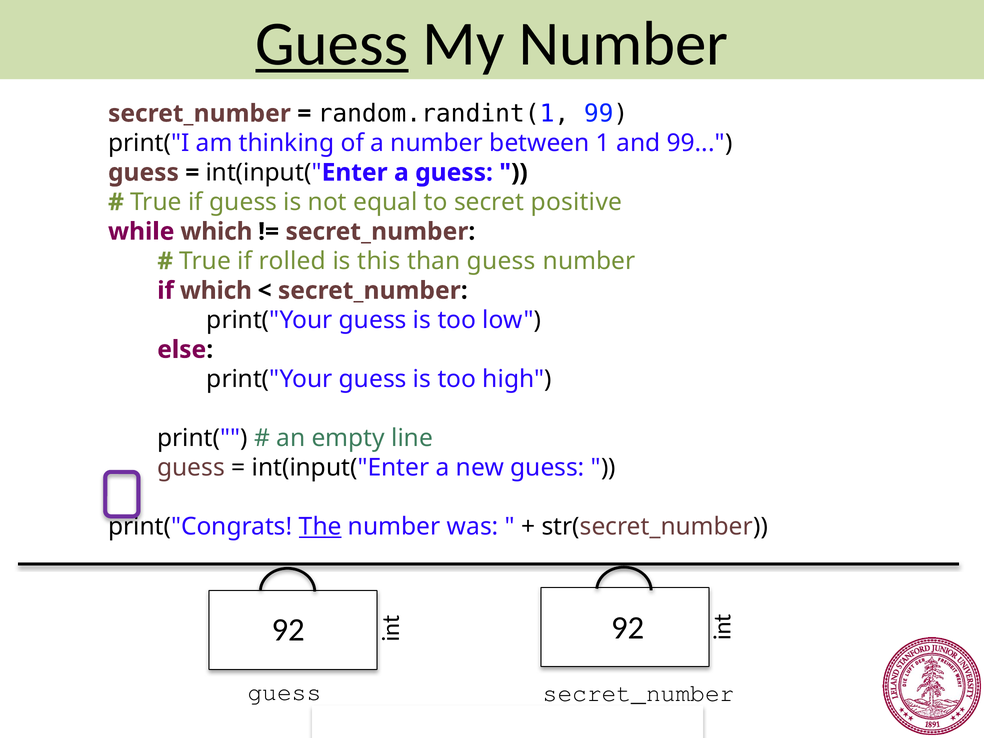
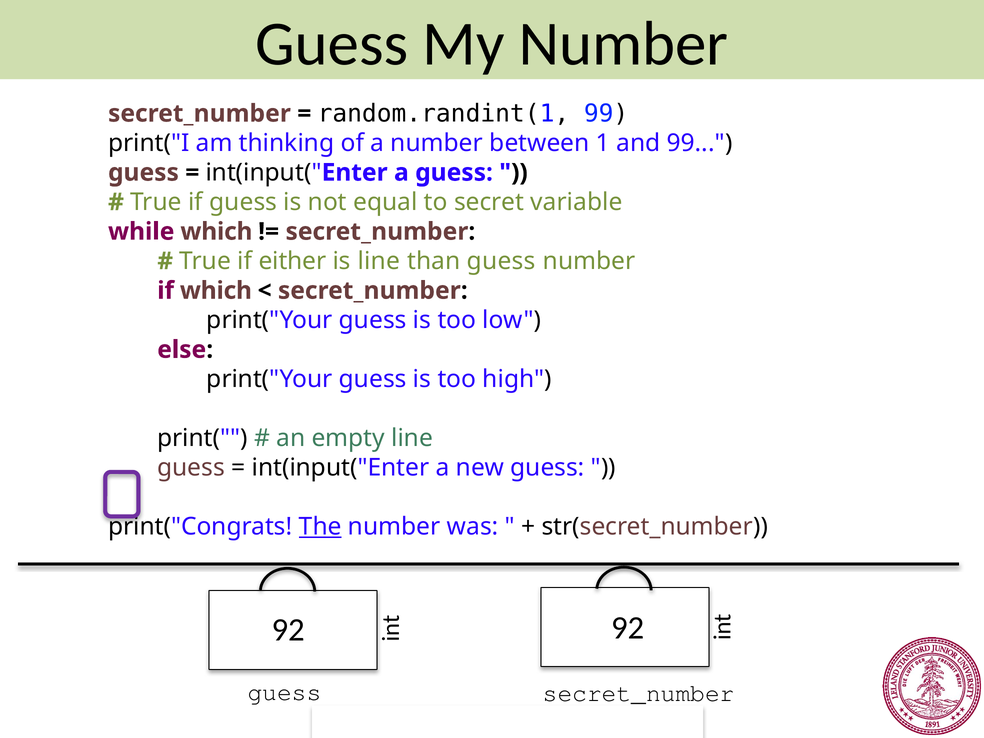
Guess at (332, 44) underline: present -> none
positive: positive -> variable
rolled: rolled -> either
is this: this -> line
